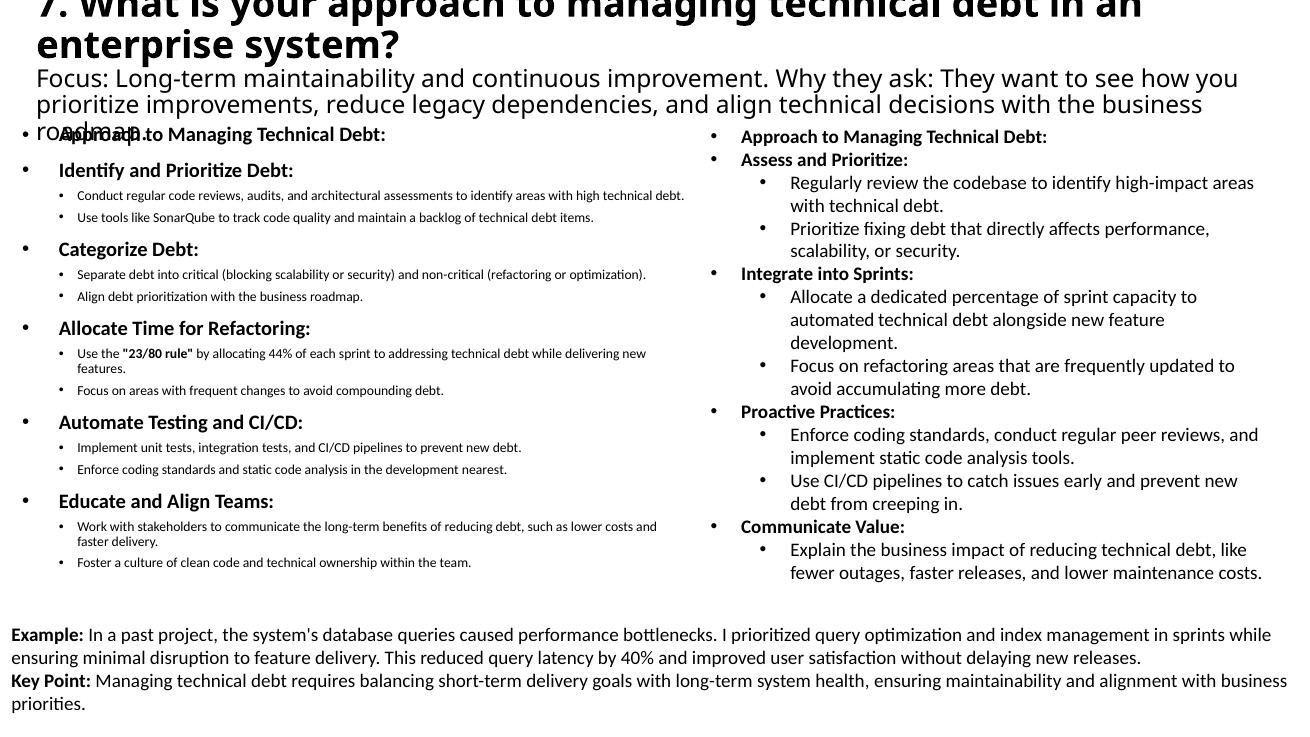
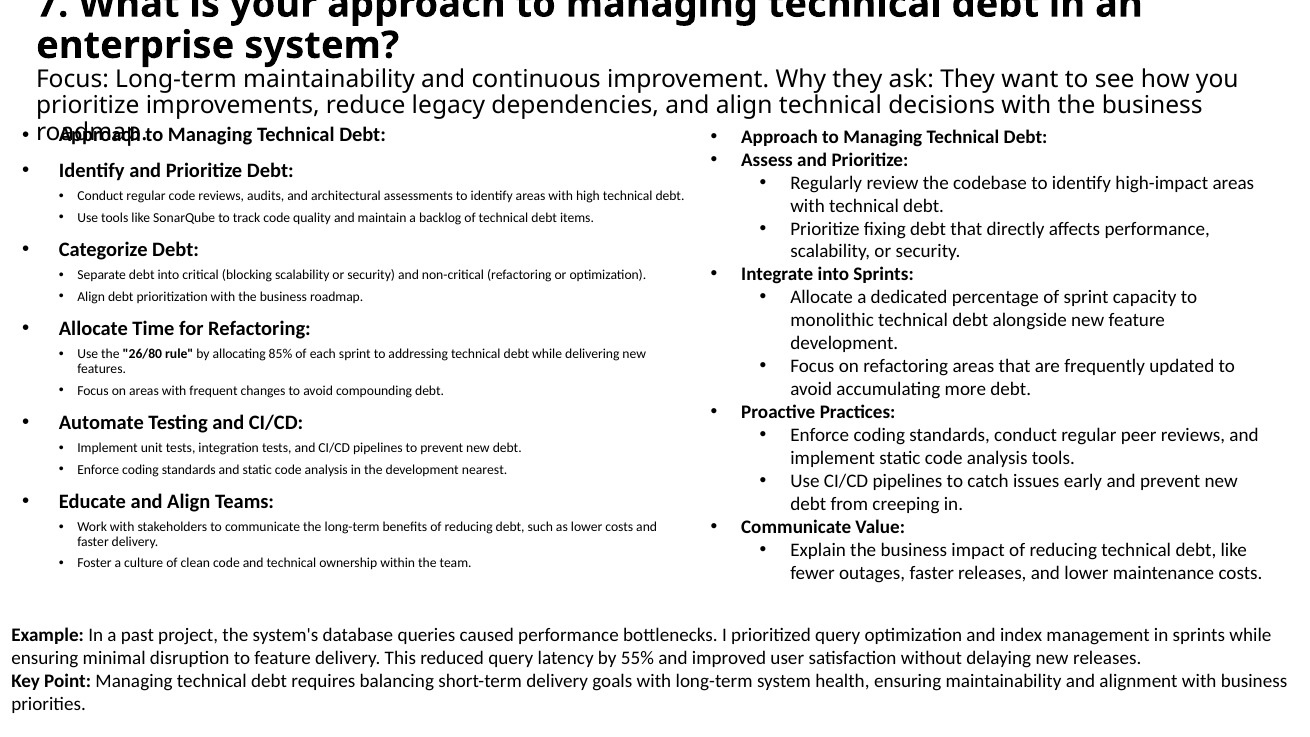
automated: automated -> monolithic
23/80: 23/80 -> 26/80
44%: 44% -> 85%
40%: 40% -> 55%
